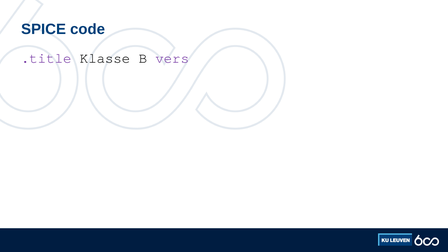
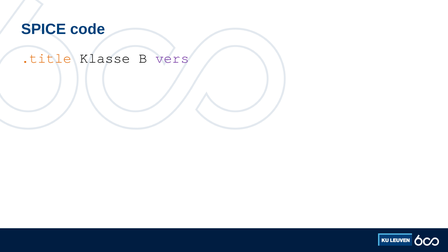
.title colour: purple -> orange
